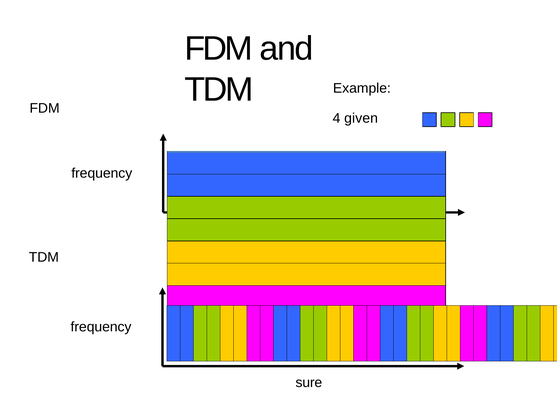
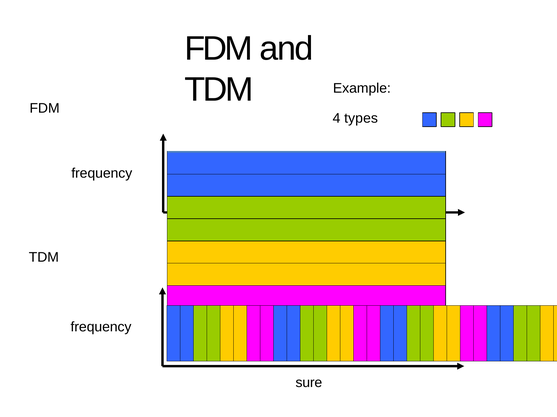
given: given -> types
